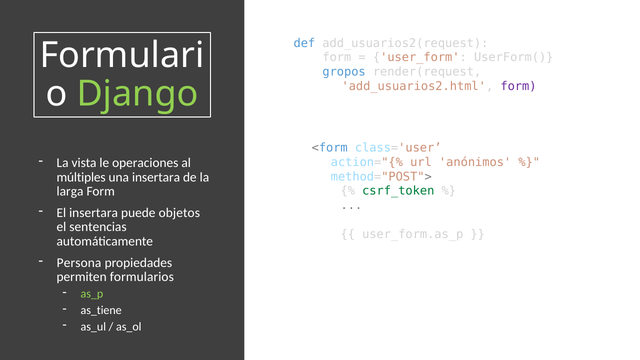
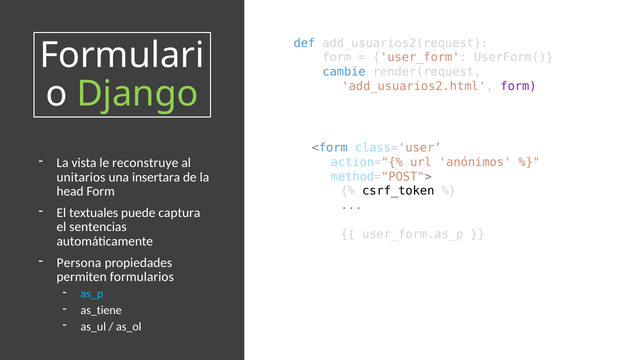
gropos: gropos -> cambie
operaciones: operaciones -> reconstruye
múltiples: múltiples -> unitarios
csrf_token colour: green -> black
larga: larga -> head
El insertara: insertara -> textuales
objetos: objetos -> captura
as_p colour: light green -> light blue
